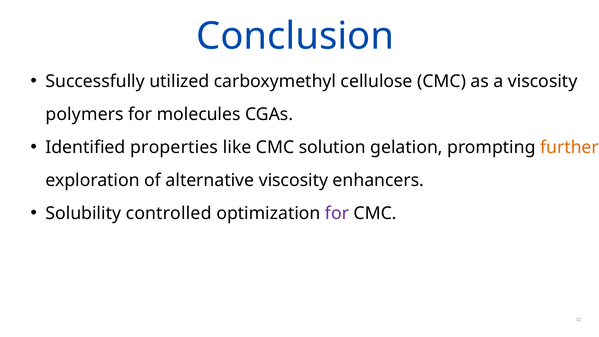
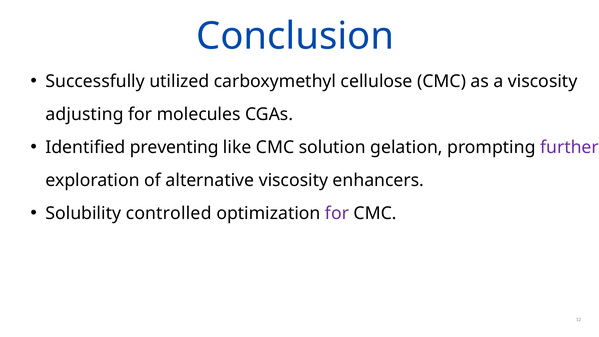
polymers: polymers -> adjusting
properties: properties -> preventing
further colour: orange -> purple
